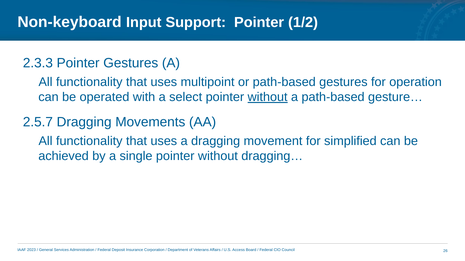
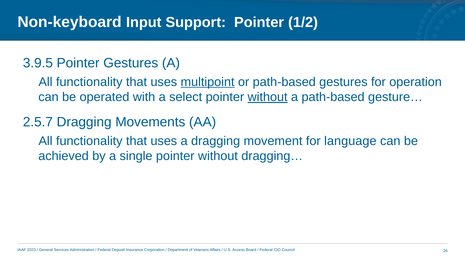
2.3.3: 2.3.3 -> 3.9.5
multipoint underline: none -> present
simplified: simplified -> language
